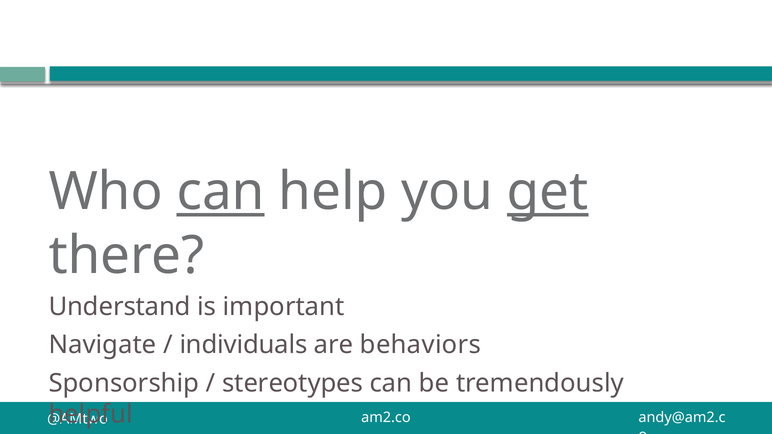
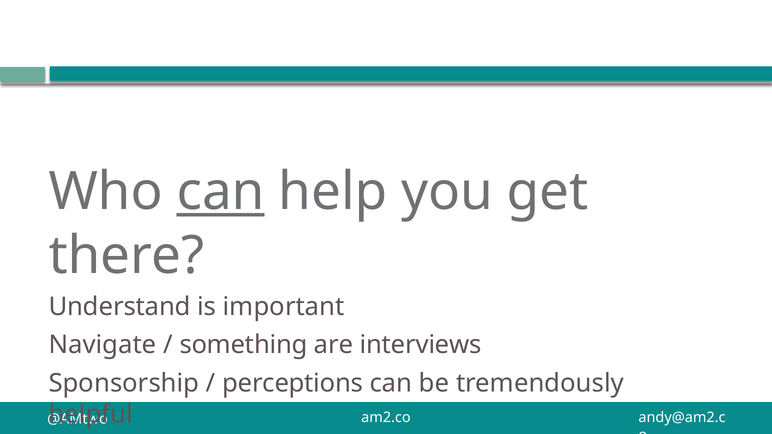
get underline: present -> none
individuals: individuals -> something
behaviors: behaviors -> interviews
stereotypes: stereotypes -> perceptions
